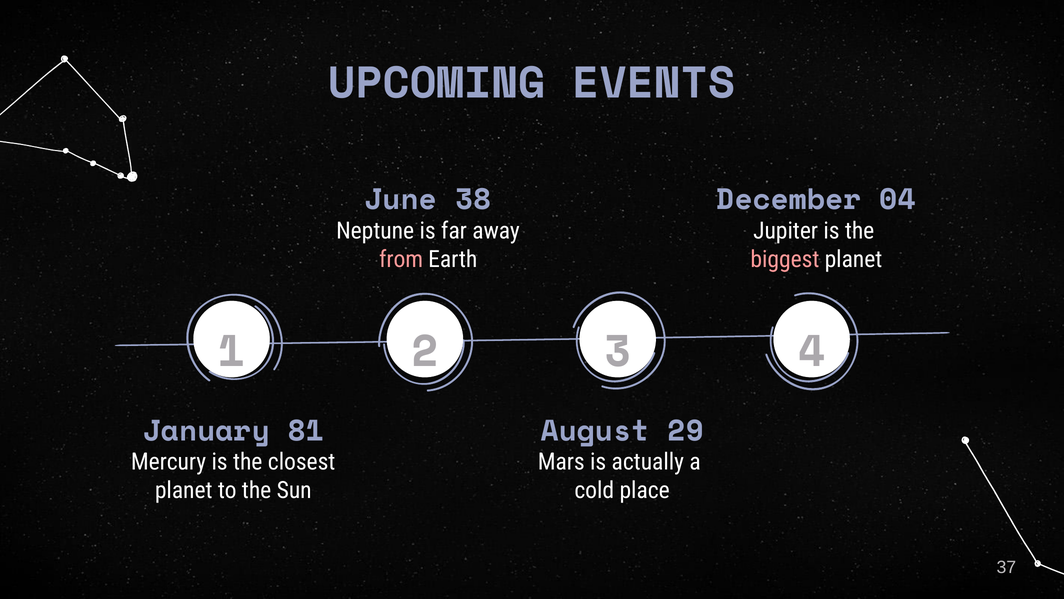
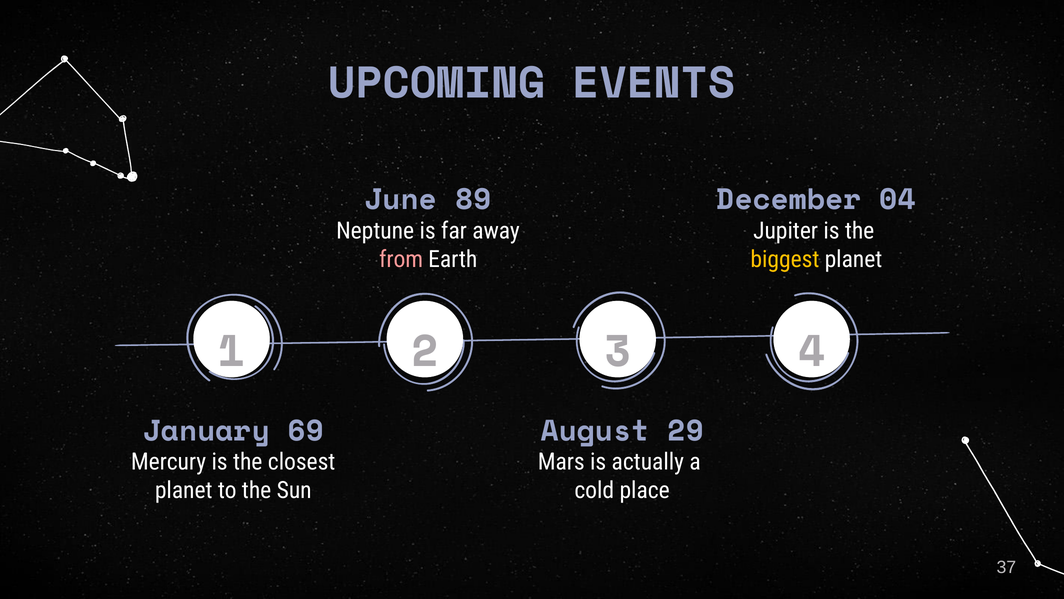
38: 38 -> 89
biggest colour: pink -> yellow
81: 81 -> 69
